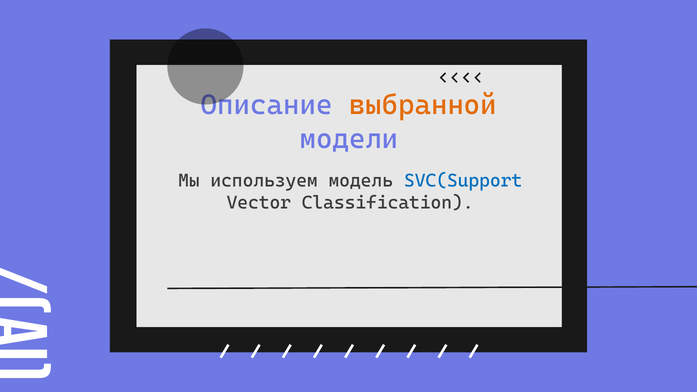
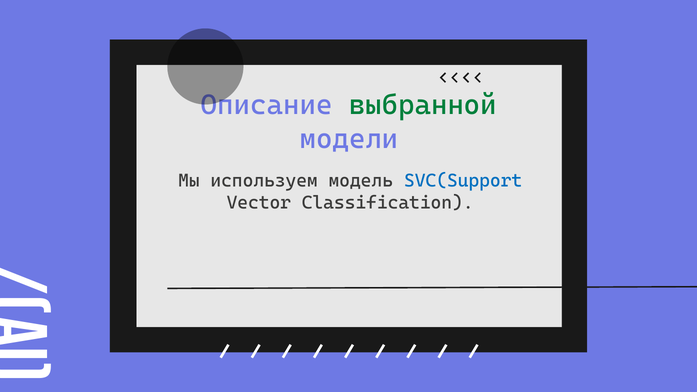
выбранной colour: orange -> green
